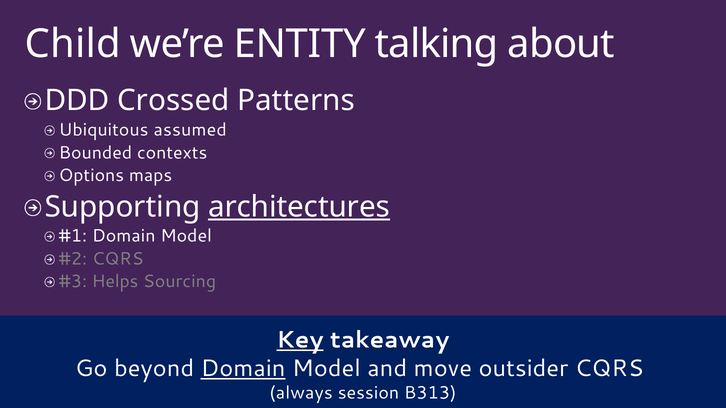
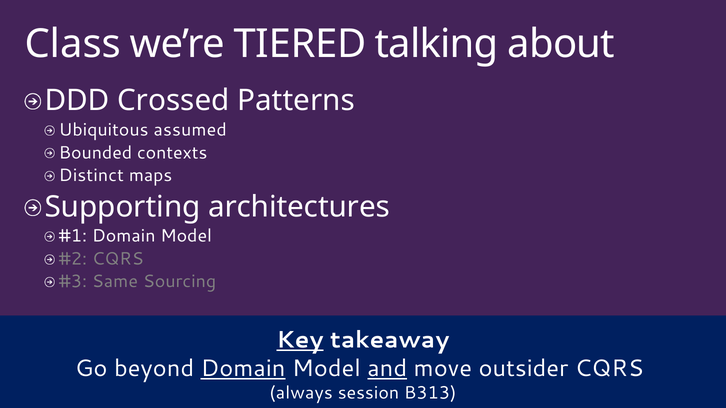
Child: Child -> Class
ENTITY: ENTITY -> TIERED
Options: Options -> Distinct
architectures underline: present -> none
Helps: Helps -> Same
and underline: none -> present
